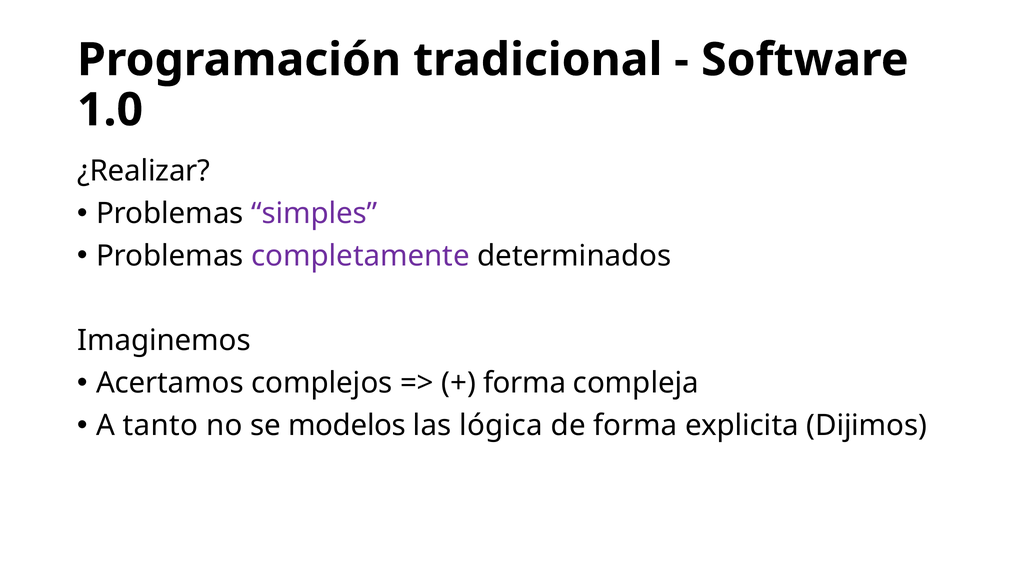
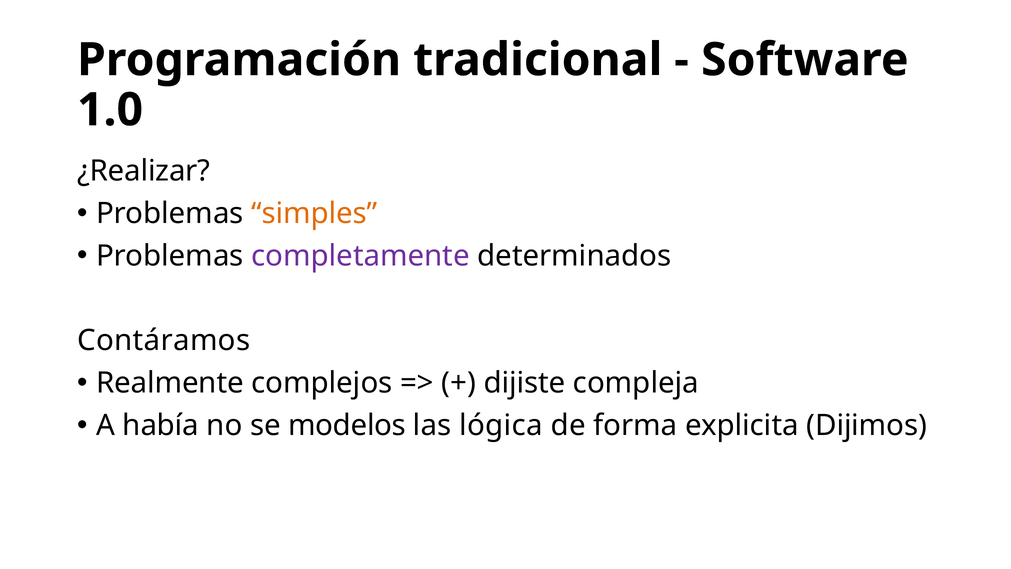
simples colour: purple -> orange
Imaginemos: Imaginemos -> Contáramos
Acertamos: Acertamos -> Realmente
forma at (525, 383): forma -> dijiste
tanto: tanto -> había
